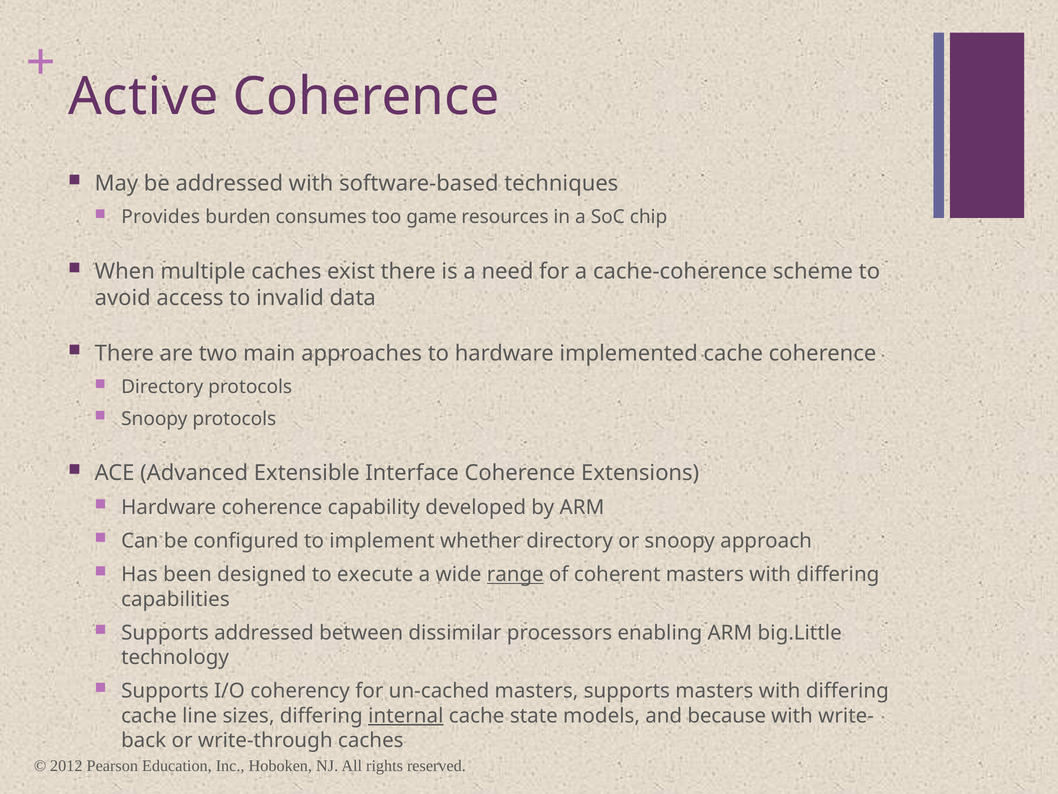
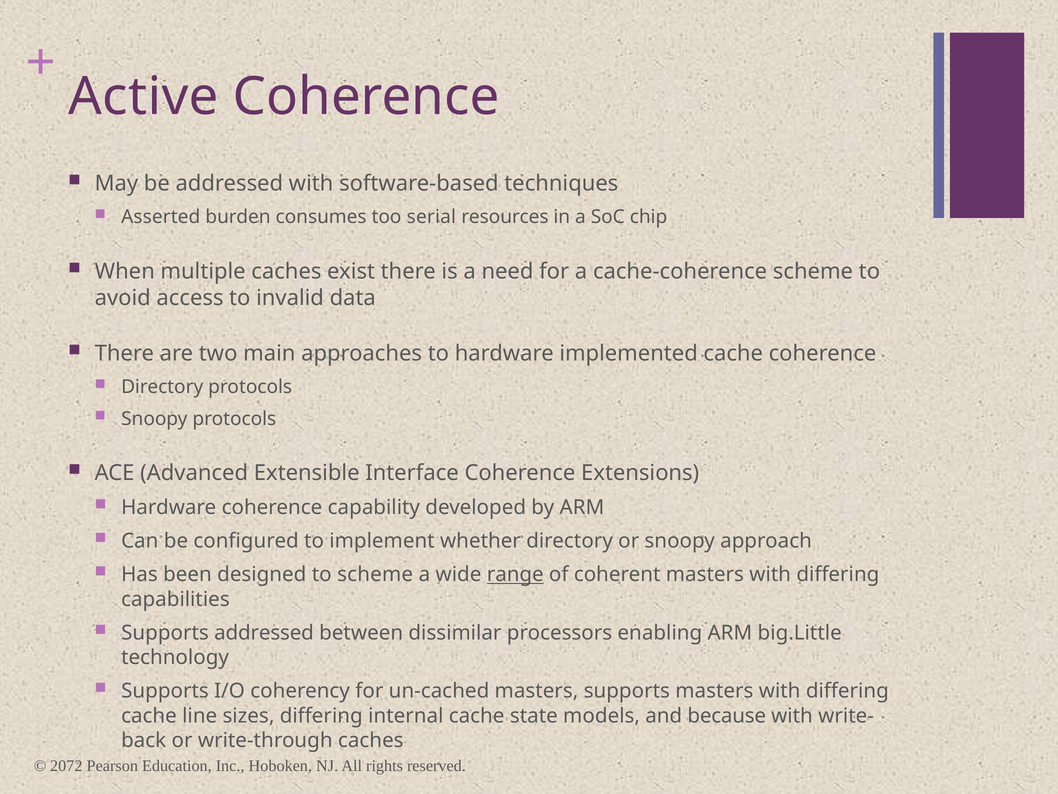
Provides: Provides -> Asserted
game: game -> serial
to execute: execute -> scheme
internal underline: present -> none
2012: 2012 -> 2072
